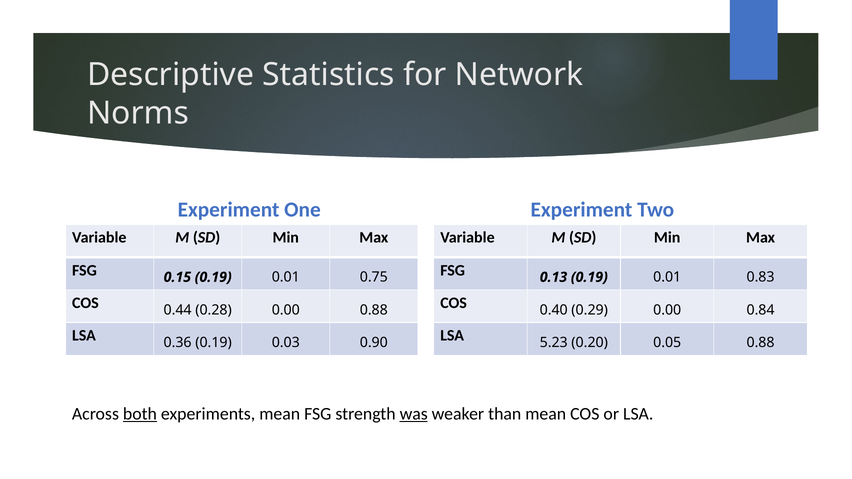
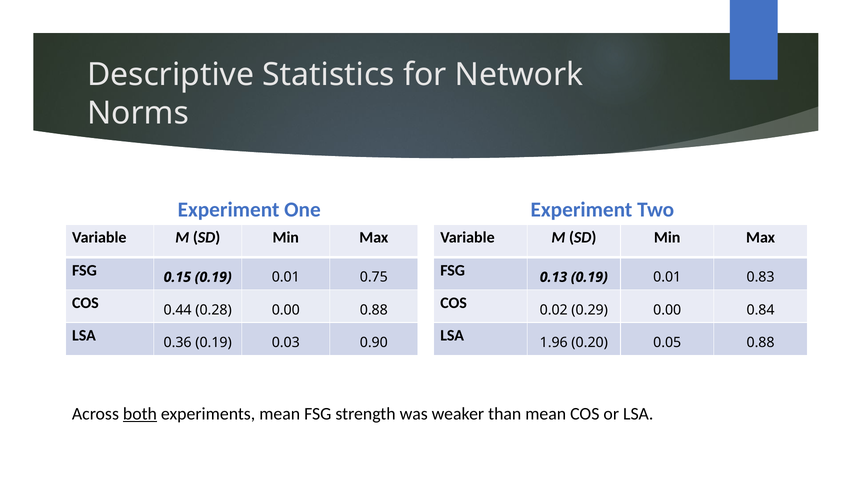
0.40: 0.40 -> 0.02
5.23: 5.23 -> 1.96
was underline: present -> none
